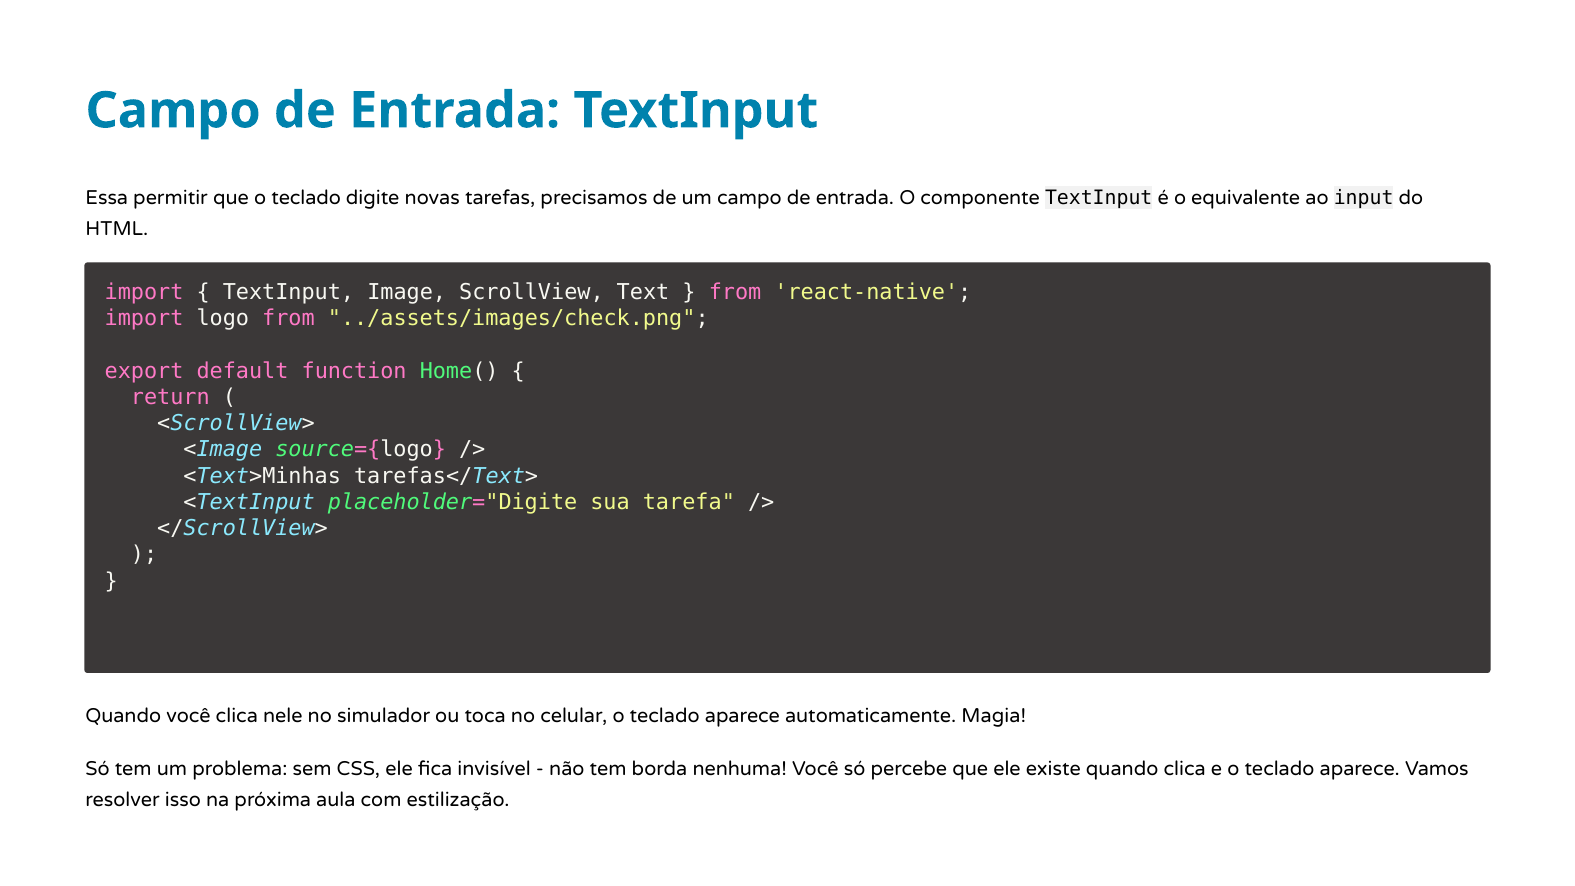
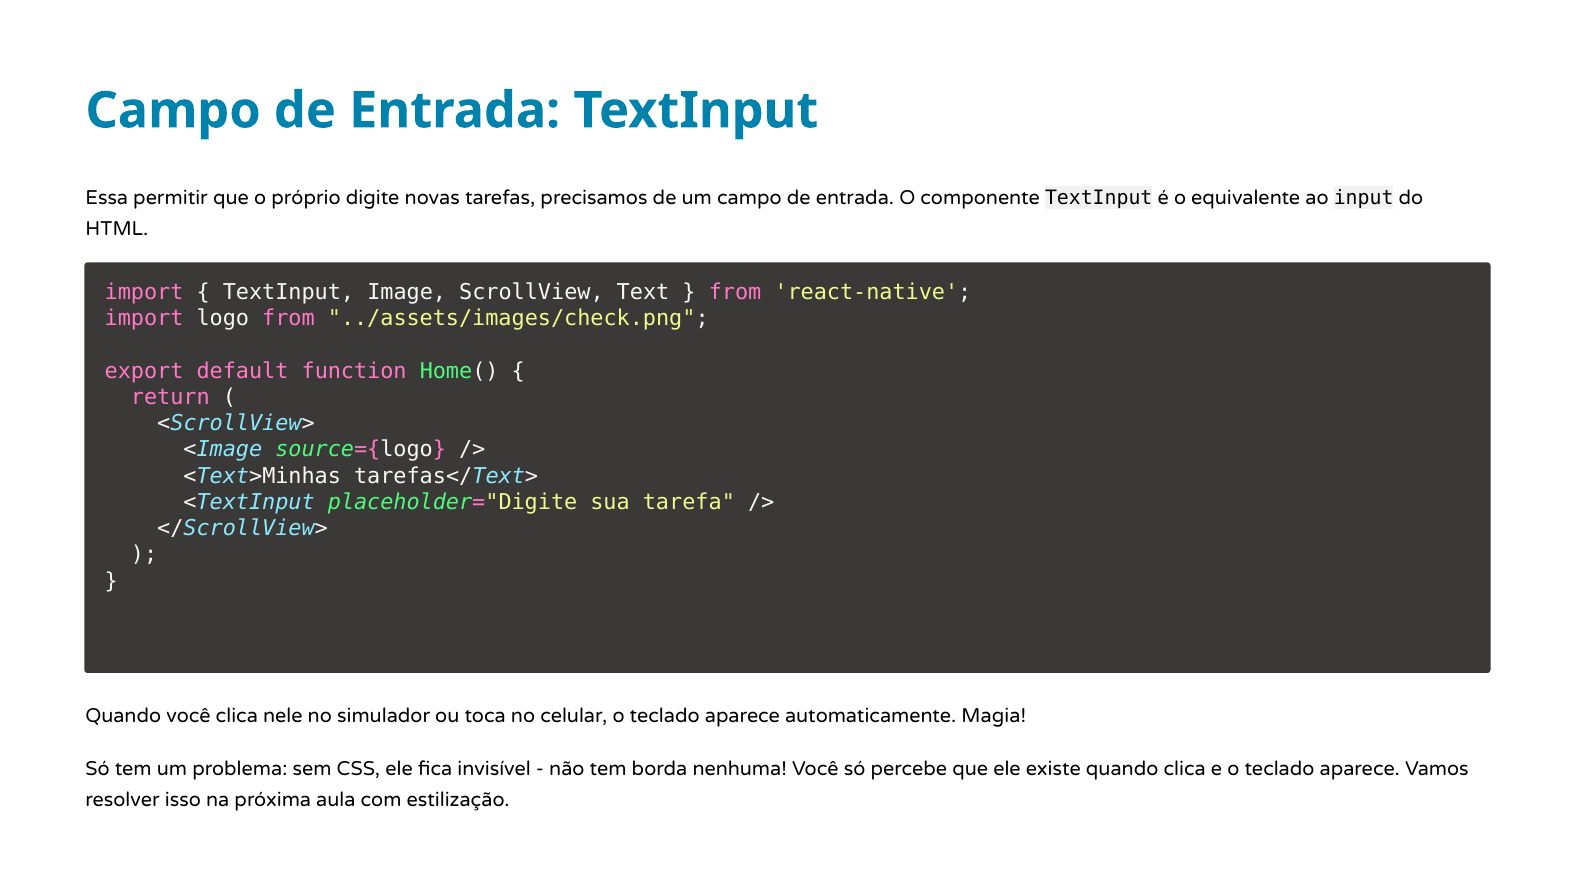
que o teclado: teclado -> próprio
